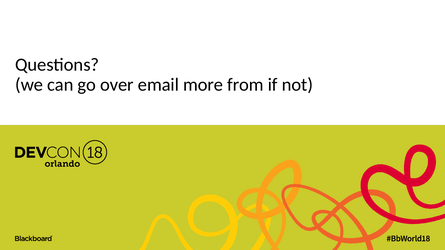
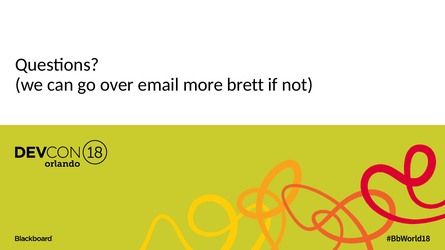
from: from -> brett
